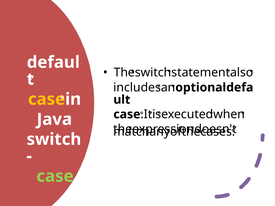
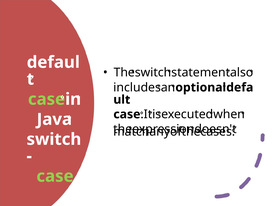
case at (47, 99) colour: yellow -> light green
